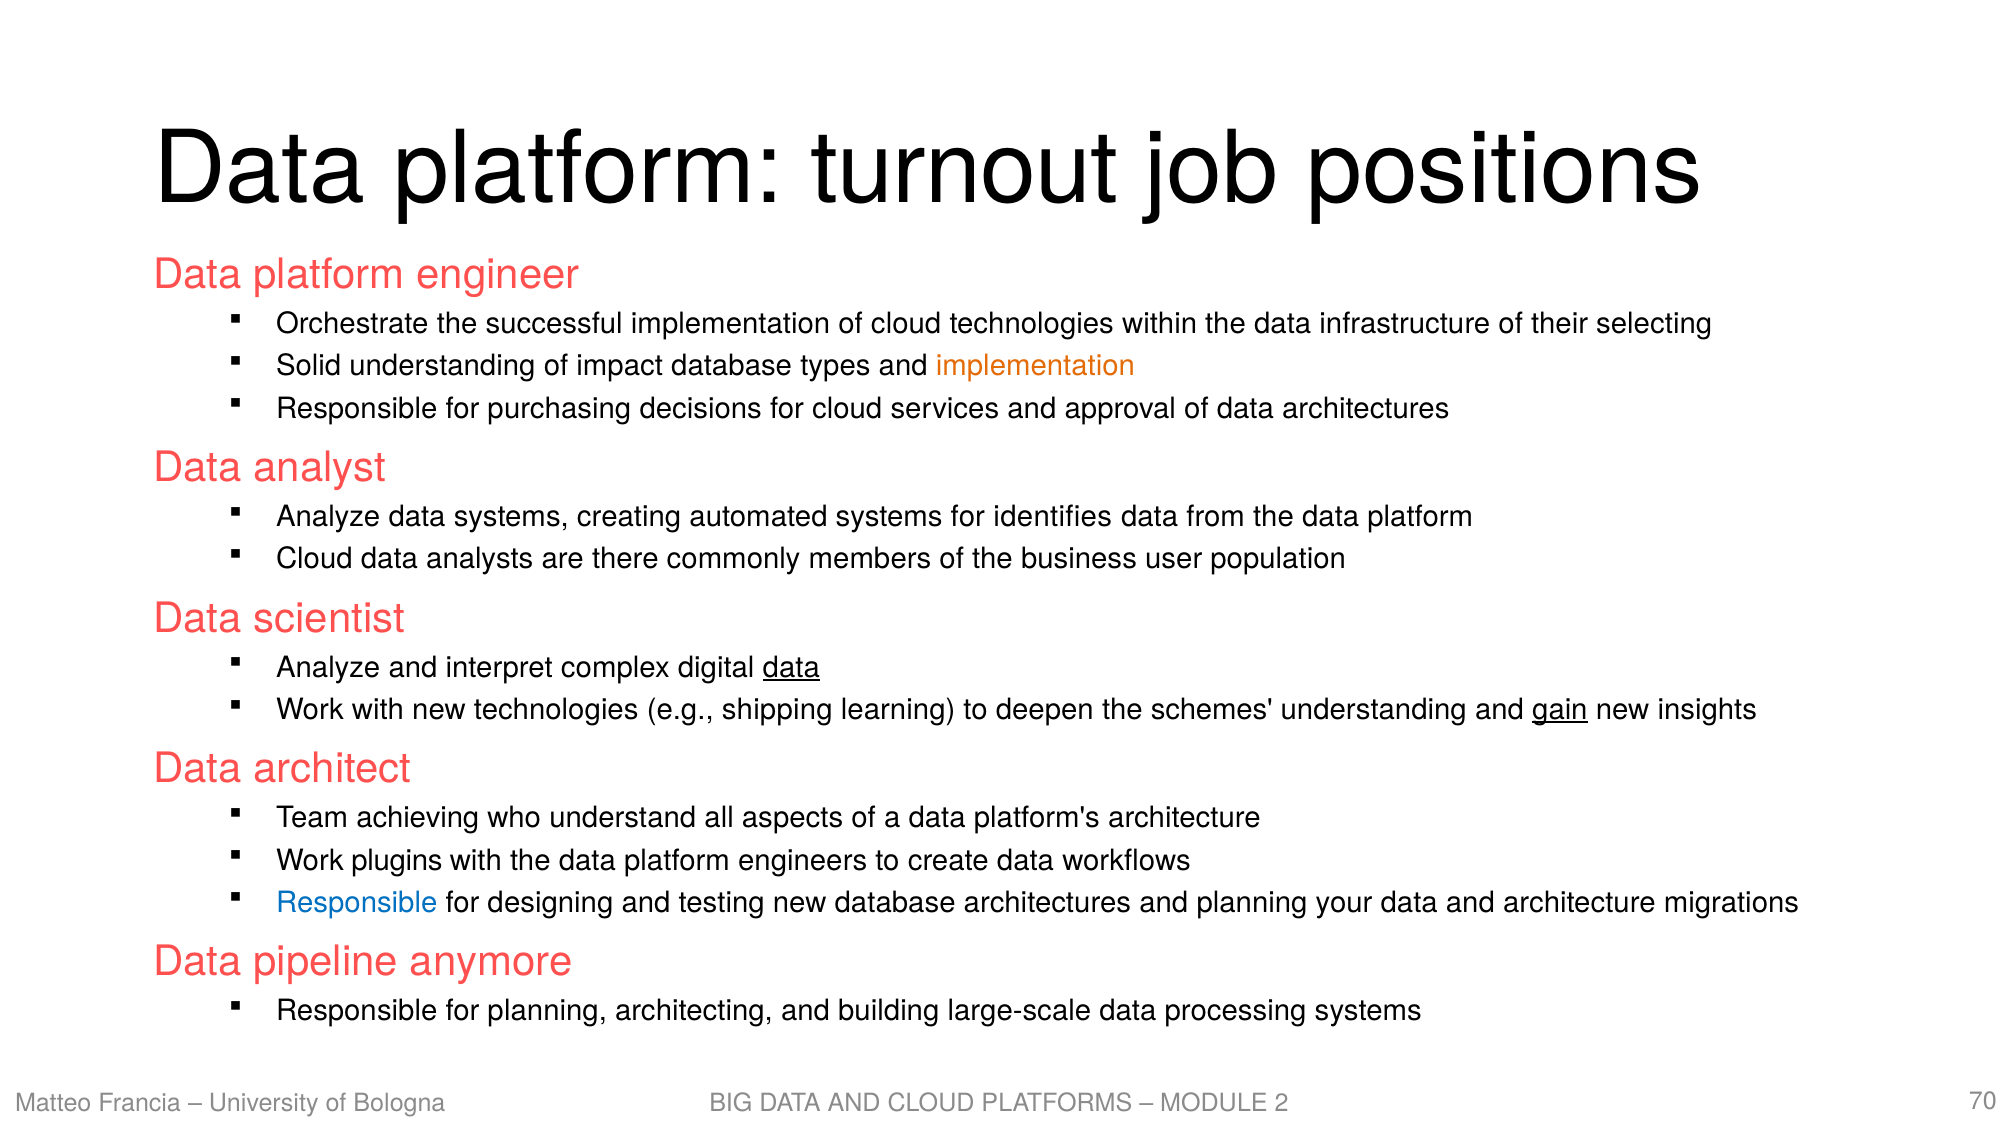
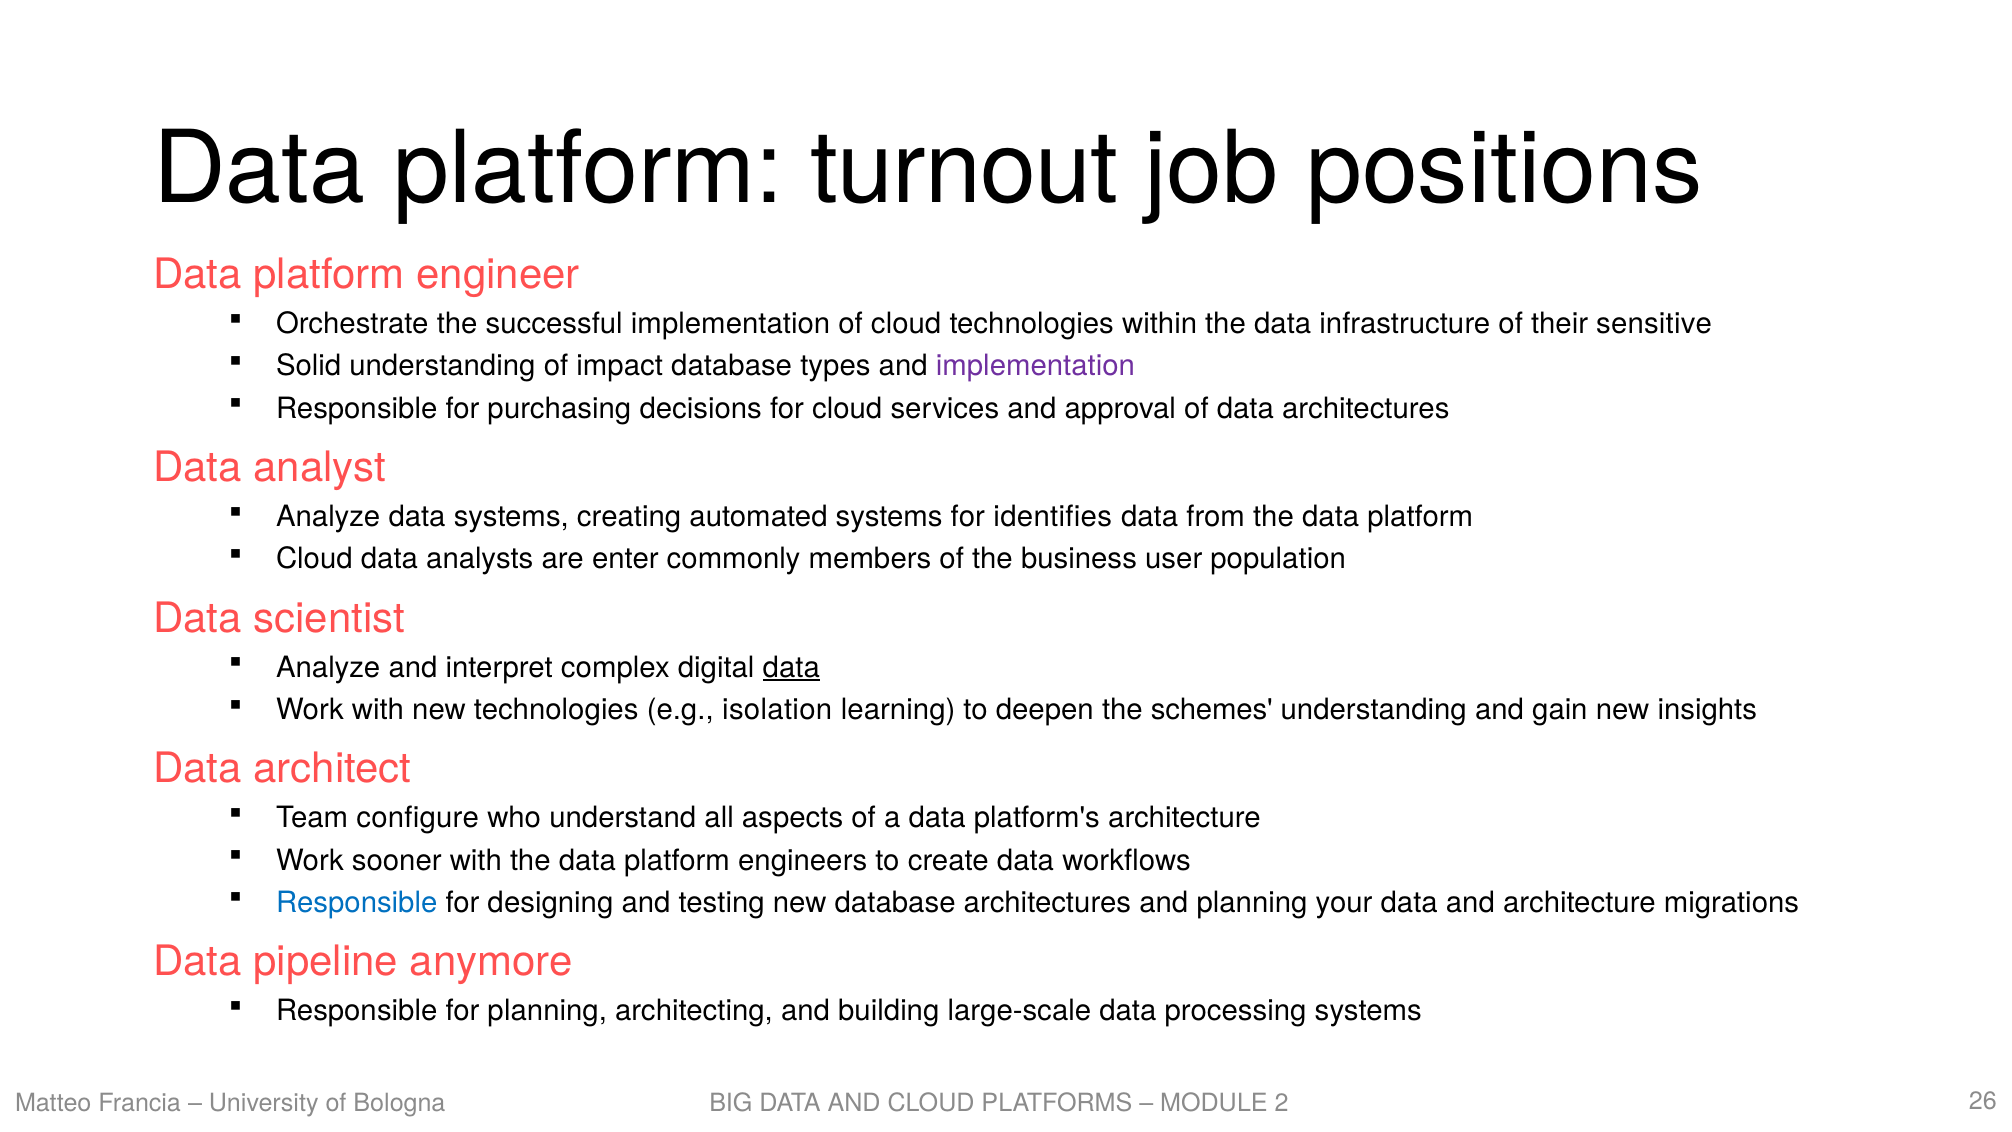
selecting: selecting -> sensitive
implementation at (1035, 366) colour: orange -> purple
there: there -> enter
shipping: shipping -> isolation
gain underline: present -> none
achieving: achieving -> configure
plugins: plugins -> sooner
70: 70 -> 26
